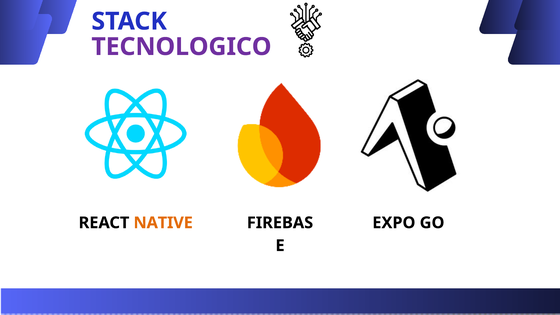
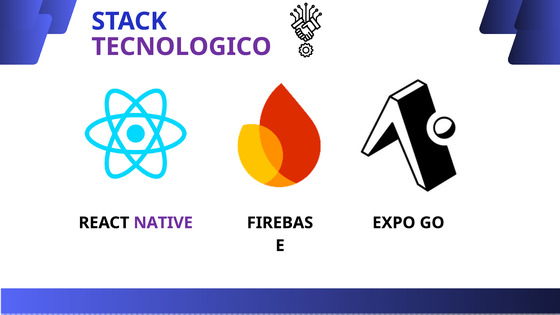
NATIVE colour: orange -> purple
